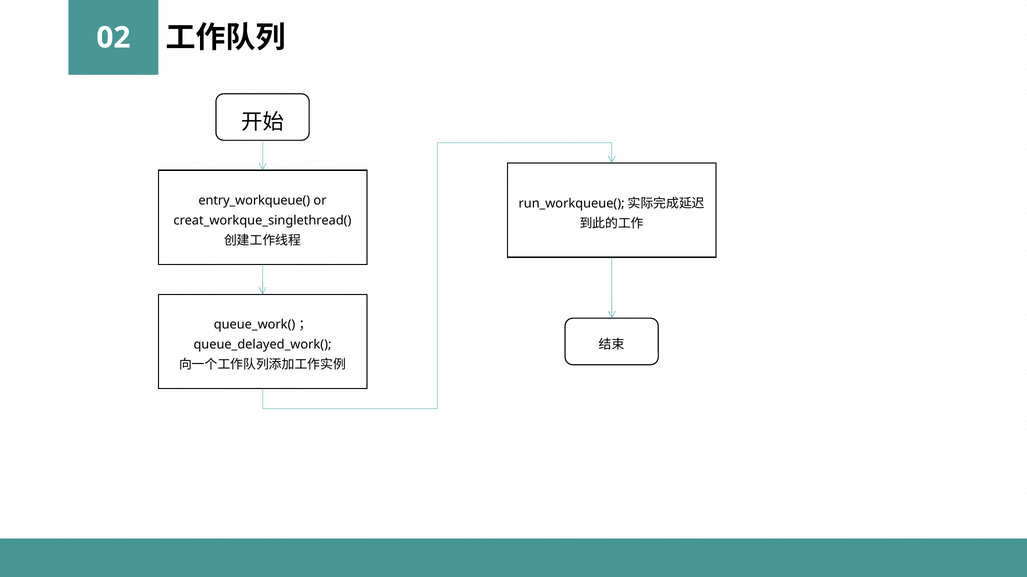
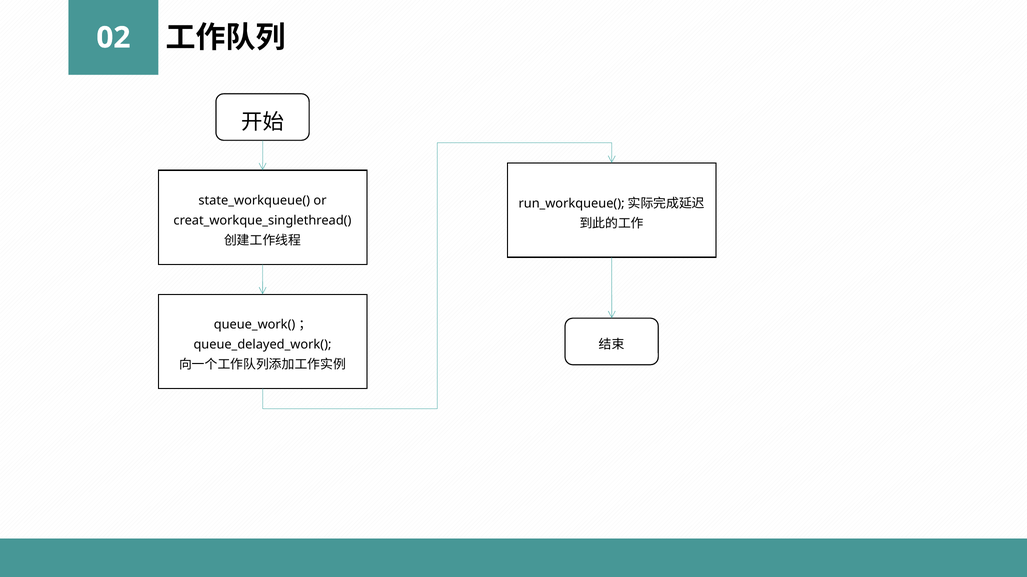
entry_workqueue(: entry_workqueue( -> state_workqueue(
